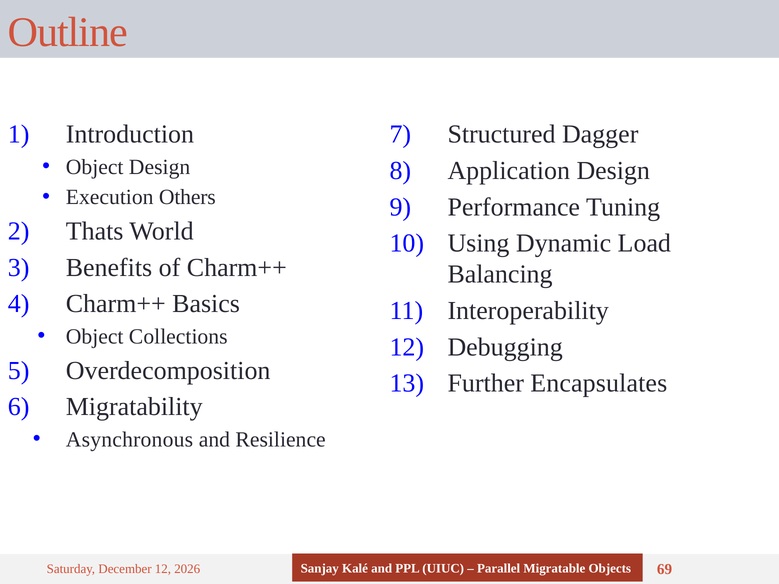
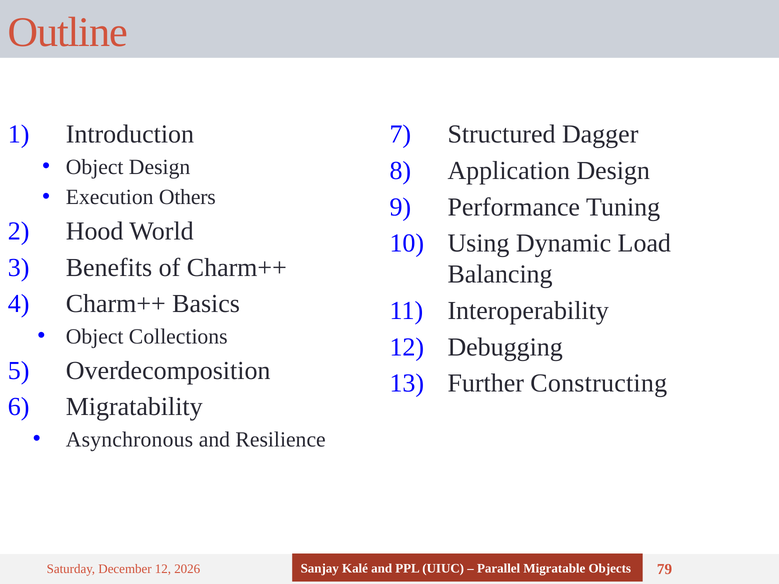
Thats: Thats -> Hood
Encapsulates: Encapsulates -> Constructing
69: 69 -> 79
